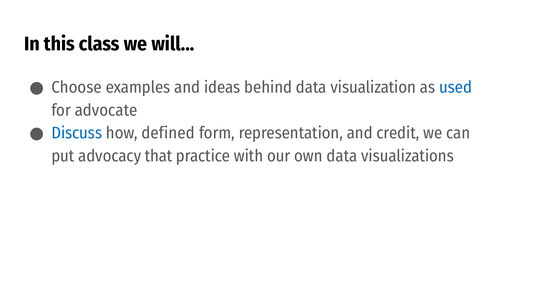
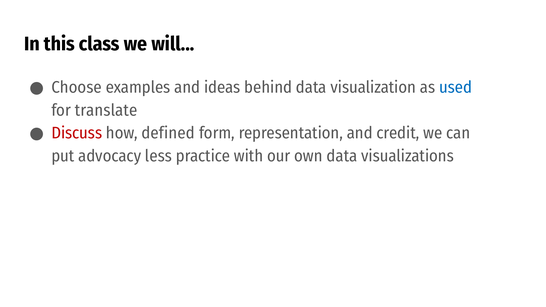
advocate: advocate -> translate
Discuss colour: blue -> red
that: that -> less
